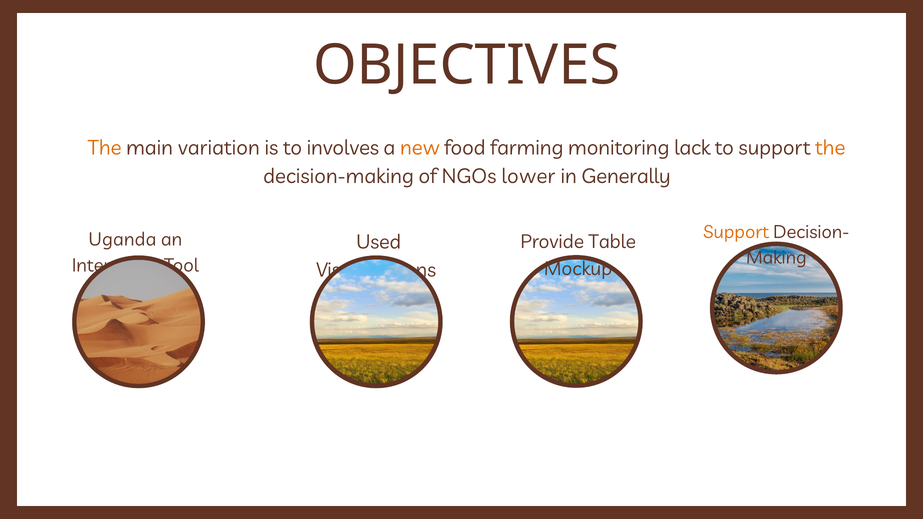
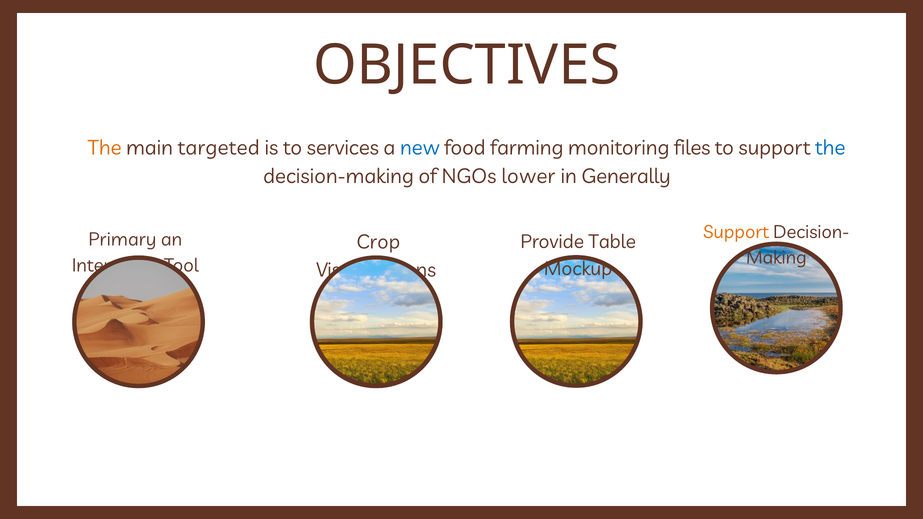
variation: variation -> targeted
involves: involves -> services
new colour: orange -> blue
lack: lack -> files
the at (830, 148) colour: orange -> blue
Uganda: Uganda -> Primary
Used: Used -> Crop
